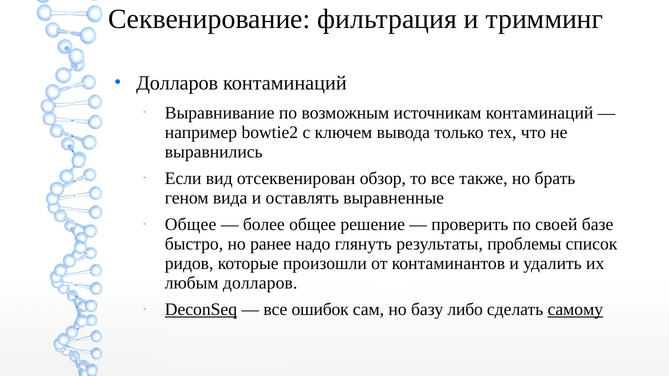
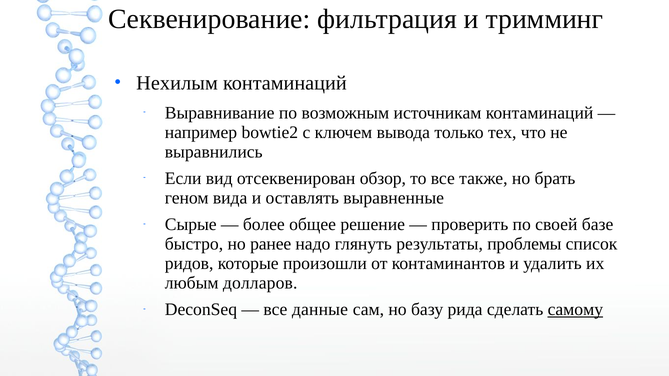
Долларов at (177, 83): Долларов -> Нехилым
Общее at (191, 225): Общее -> Сырые
DeconSeq underline: present -> none
ошибок: ошибок -> данные
либо: либо -> рида
